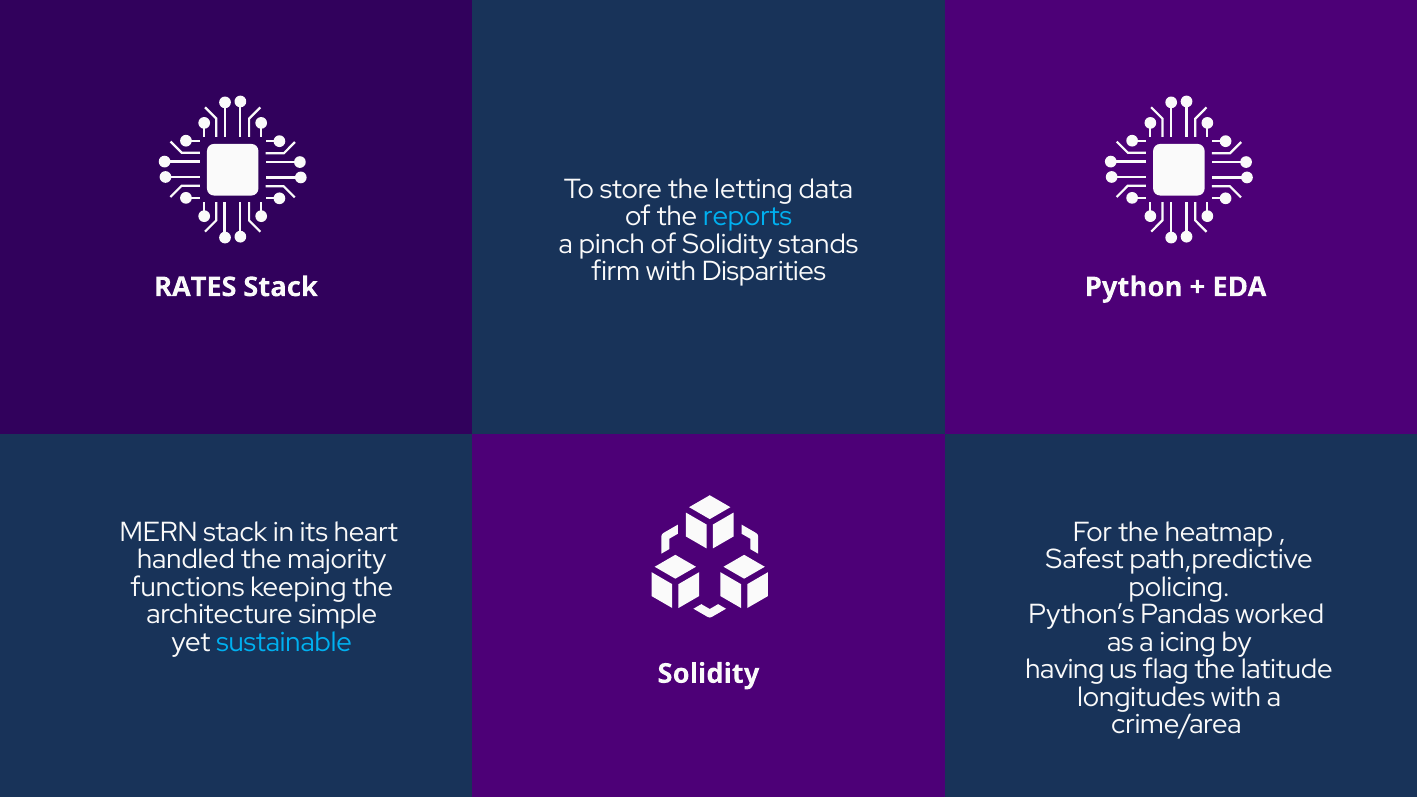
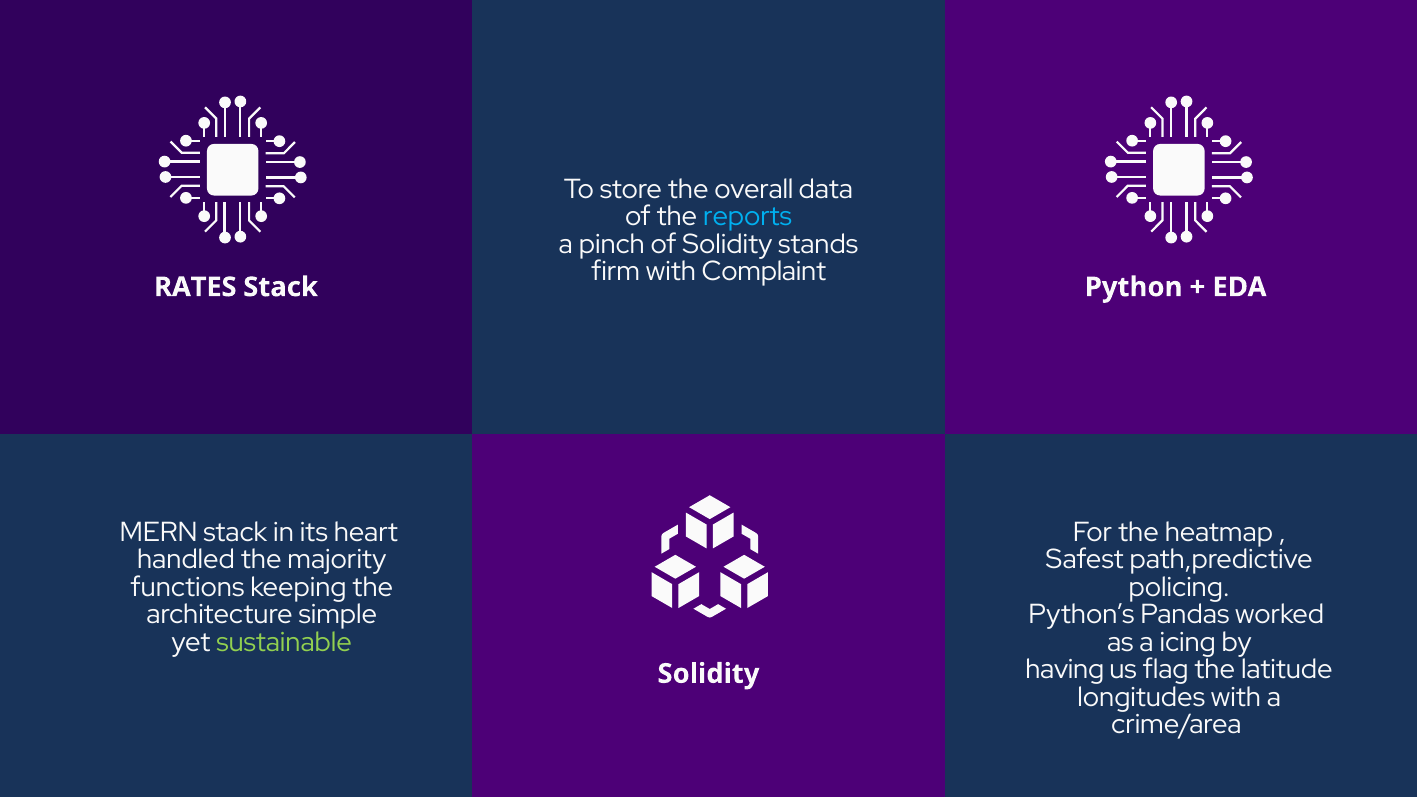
letting: letting -> overall
Disparities: Disparities -> Complaint
sustainable colour: light blue -> light green
